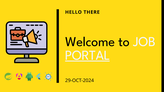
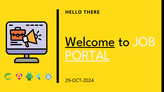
Welcome underline: none -> present
